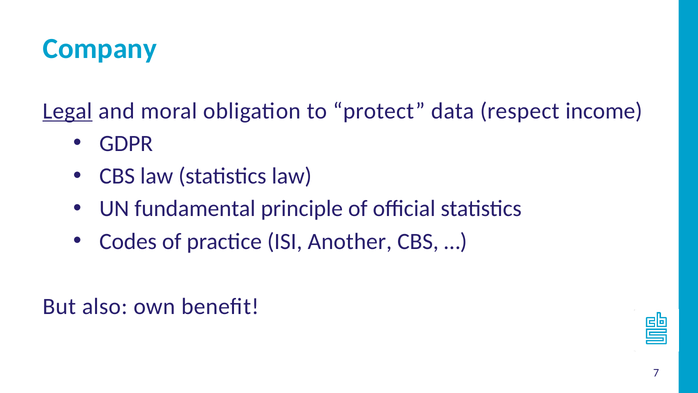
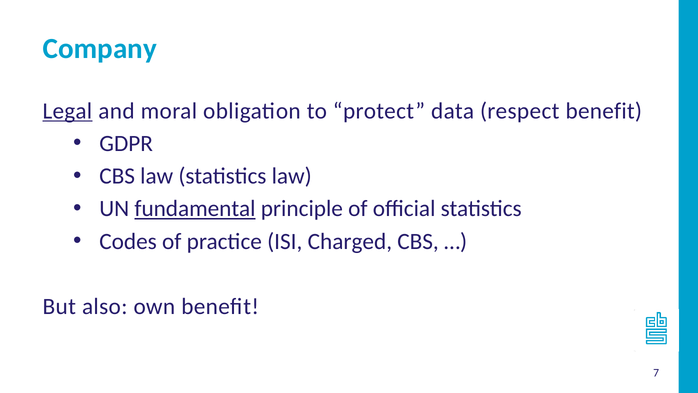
respect income: income -> benefit
fundamental underline: none -> present
Another: Another -> Charged
